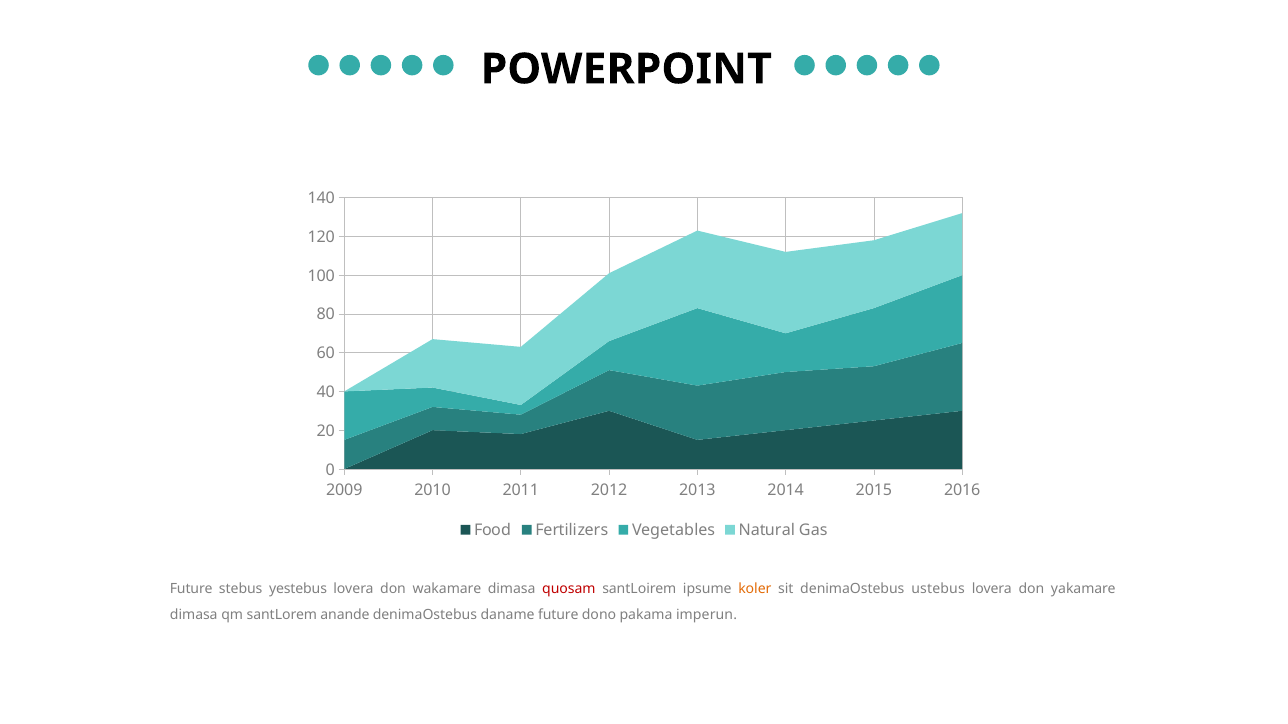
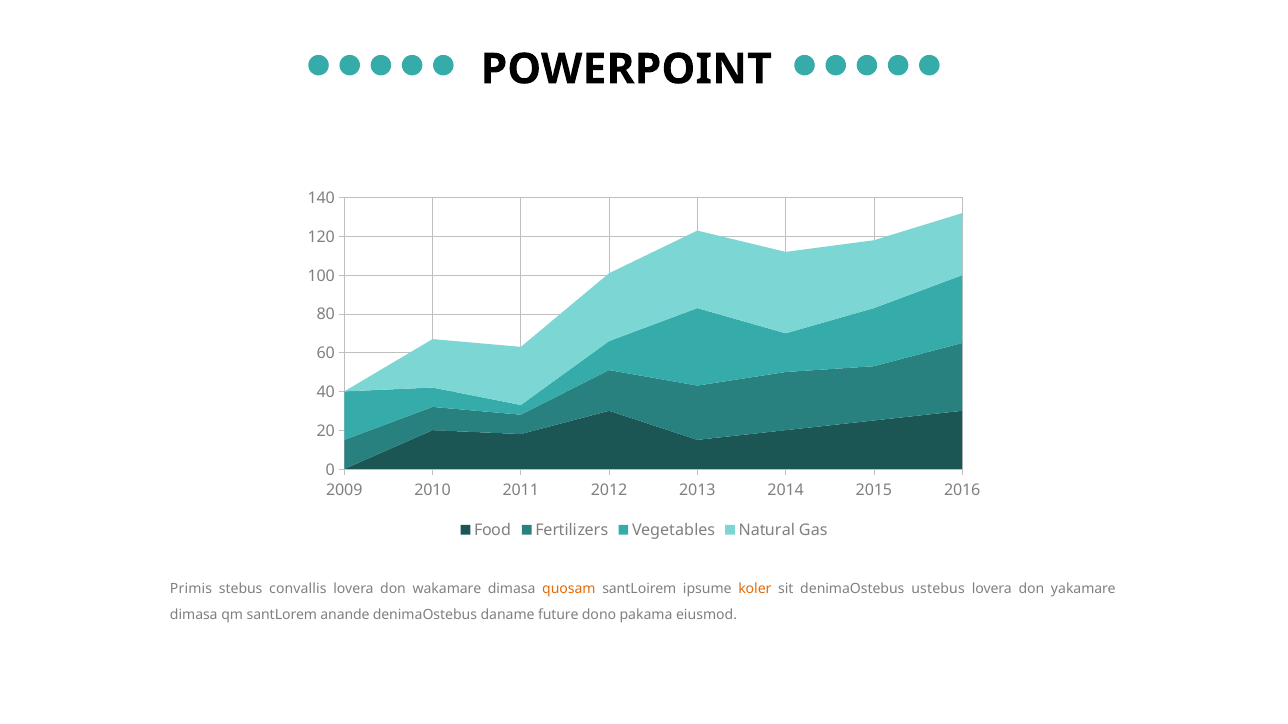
Future at (191, 590): Future -> Primis
yestebus: yestebus -> convallis
quosam colour: red -> orange
imperun: imperun -> eiusmod
